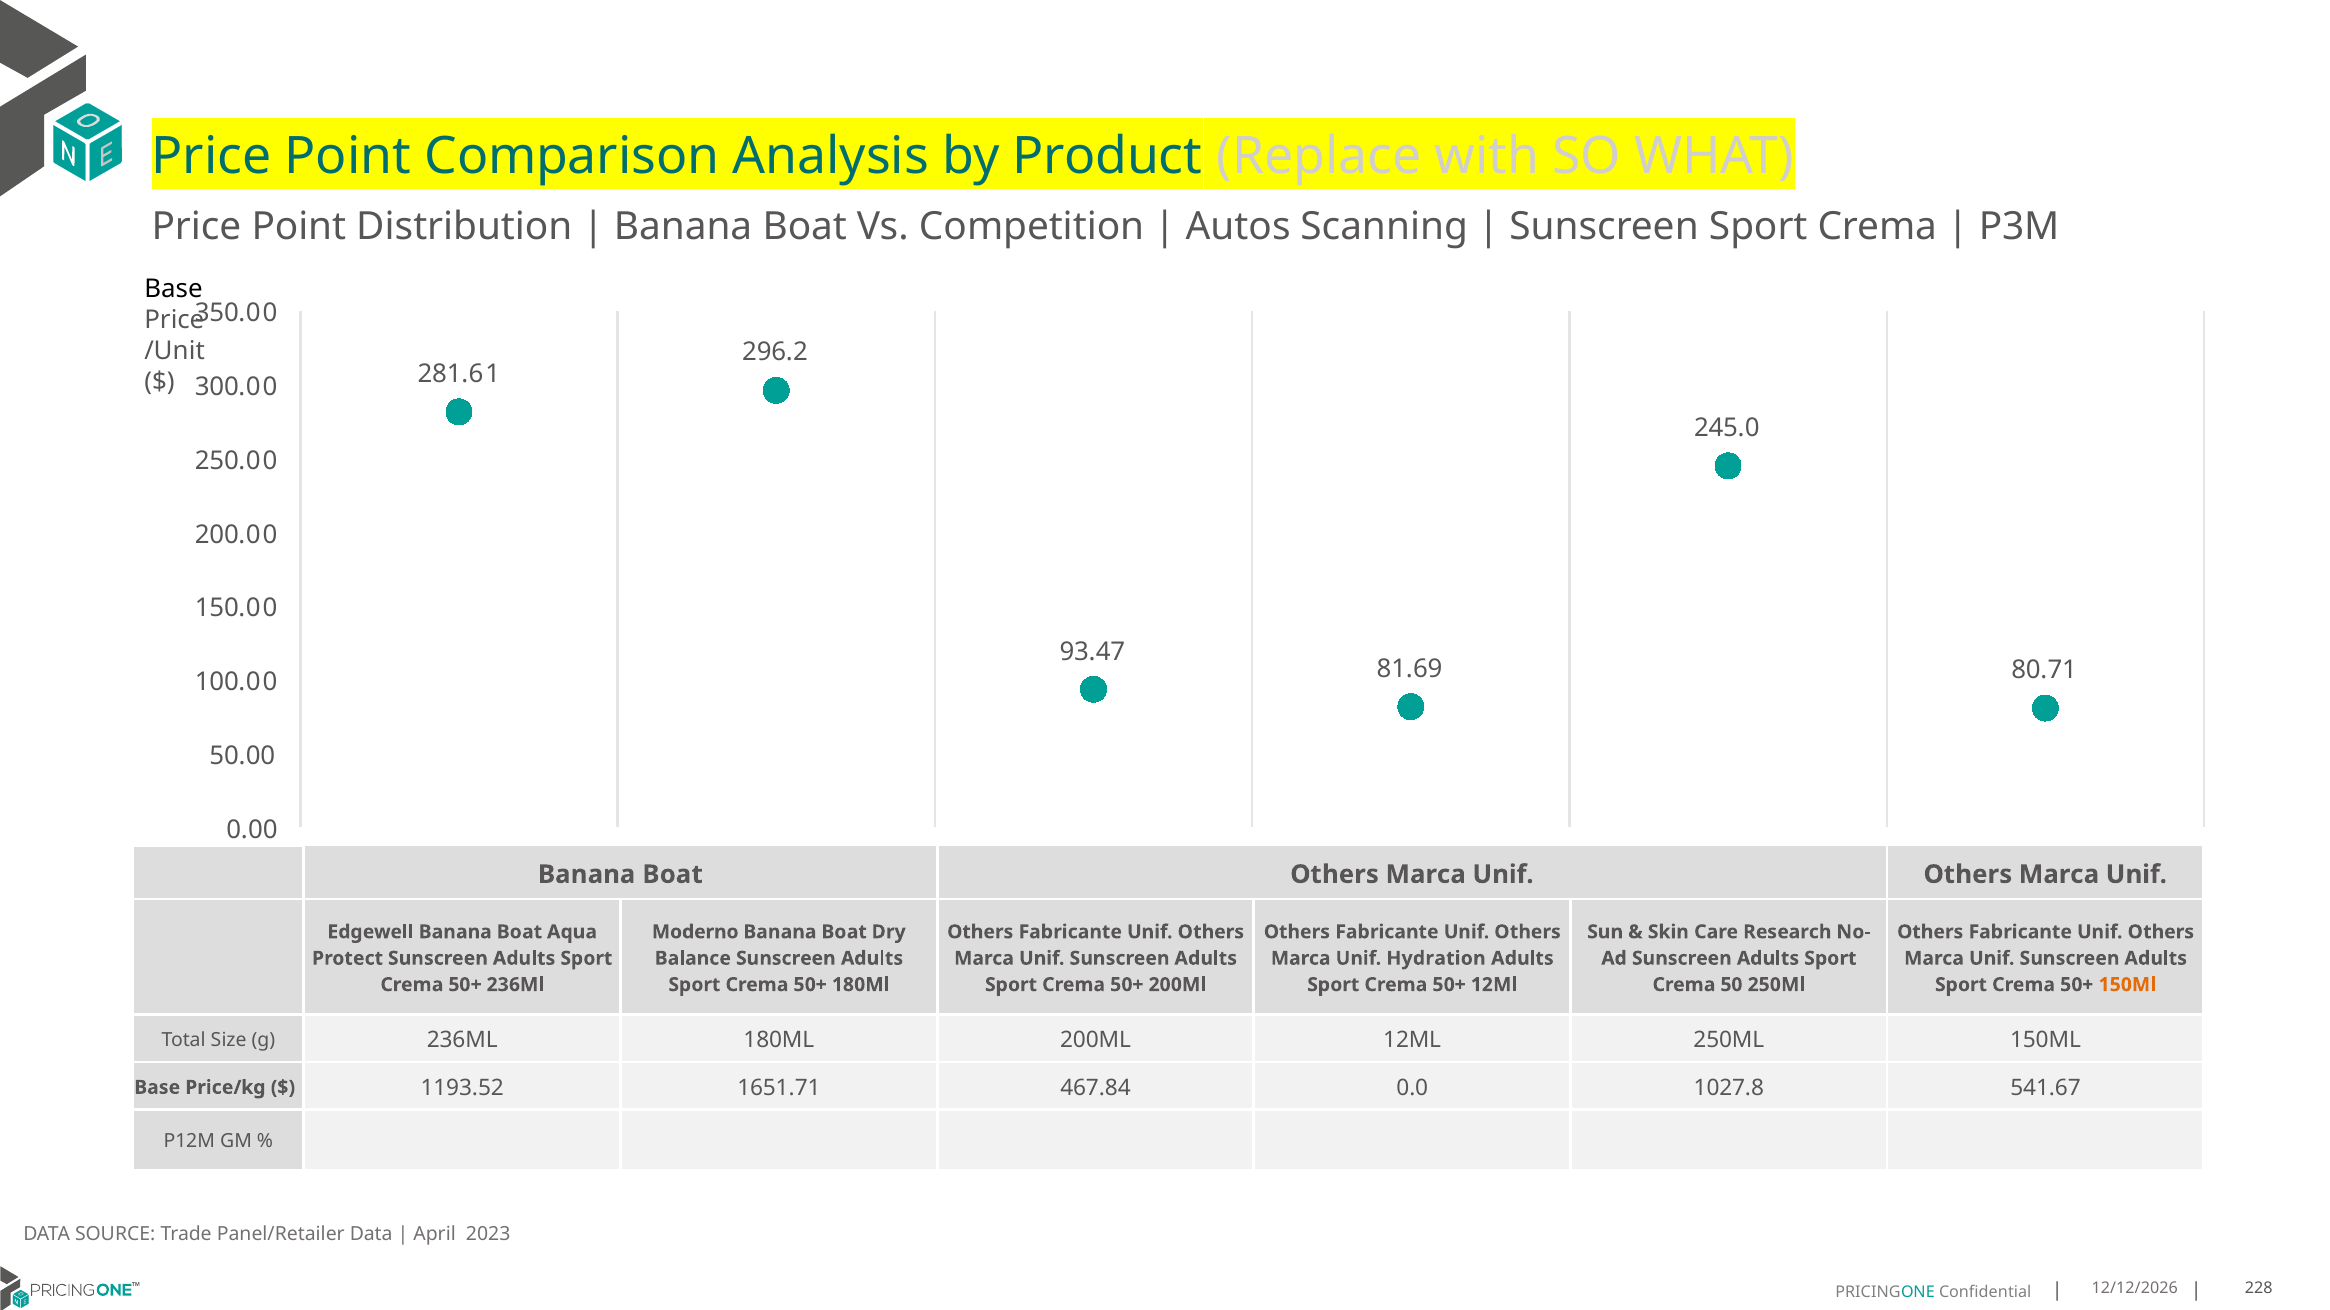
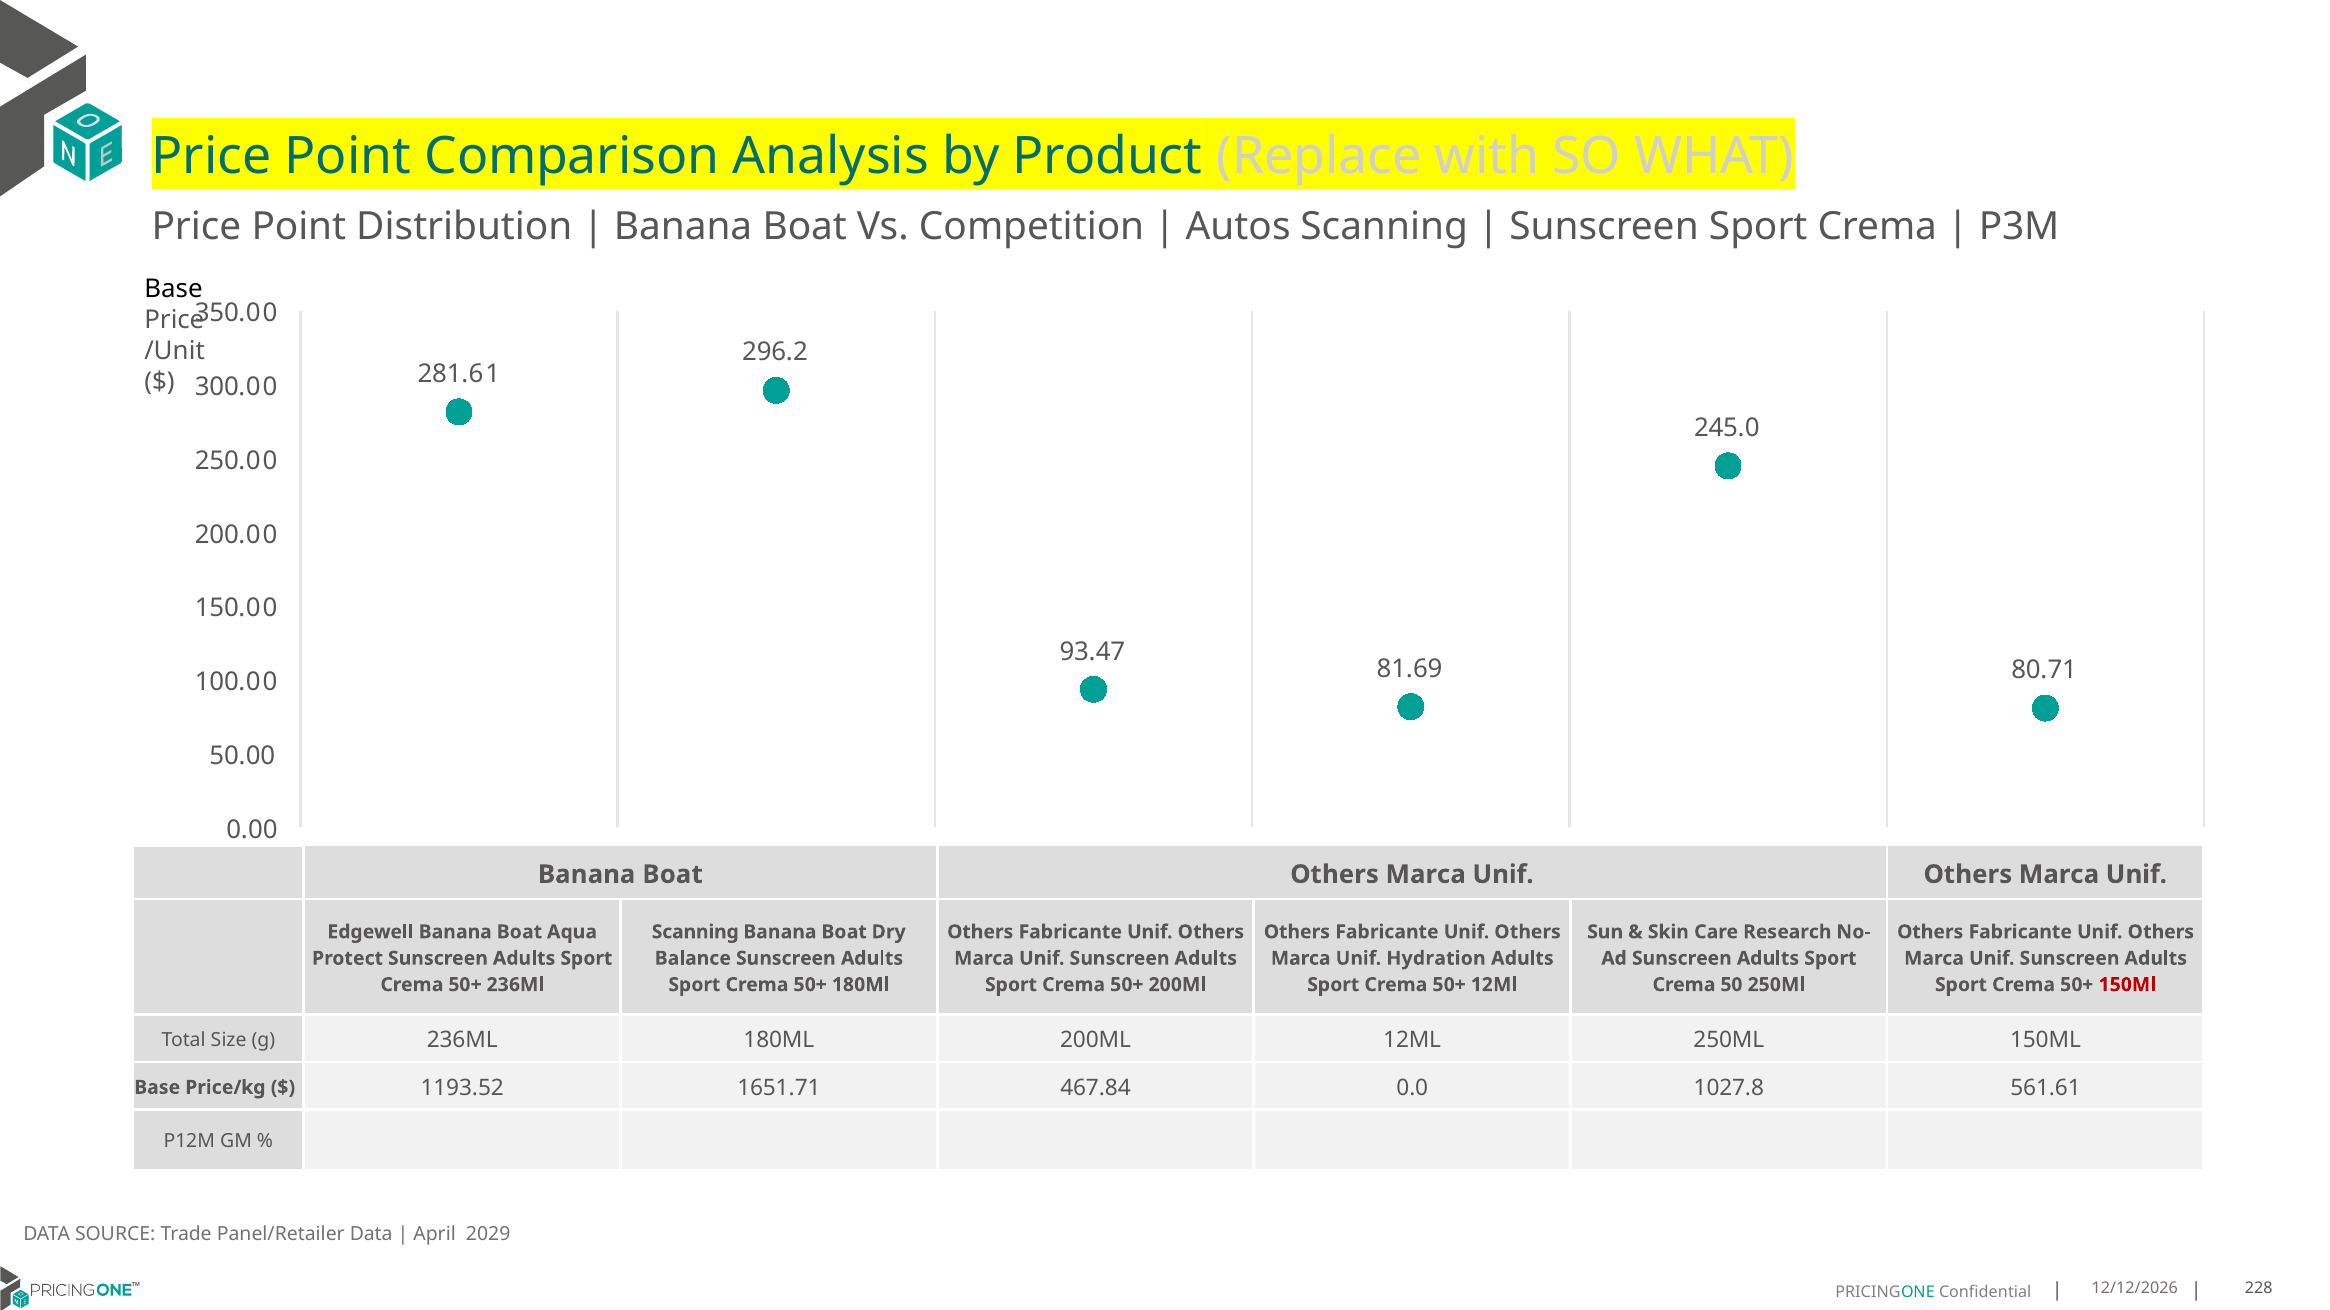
Moderno at (695, 932): Moderno -> Scanning
150Ml at (2127, 985) colour: orange -> red
541.67: 541.67 -> 561.61
2023: 2023 -> 2029
